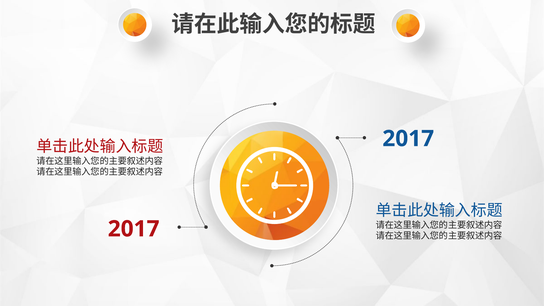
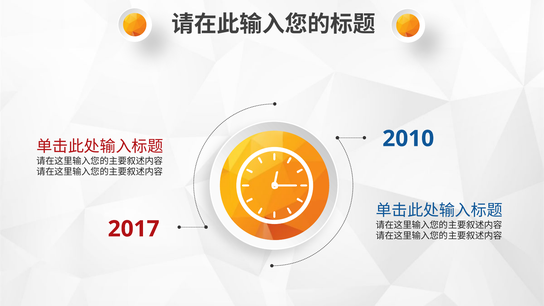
2017 at (408, 139): 2017 -> 2010
